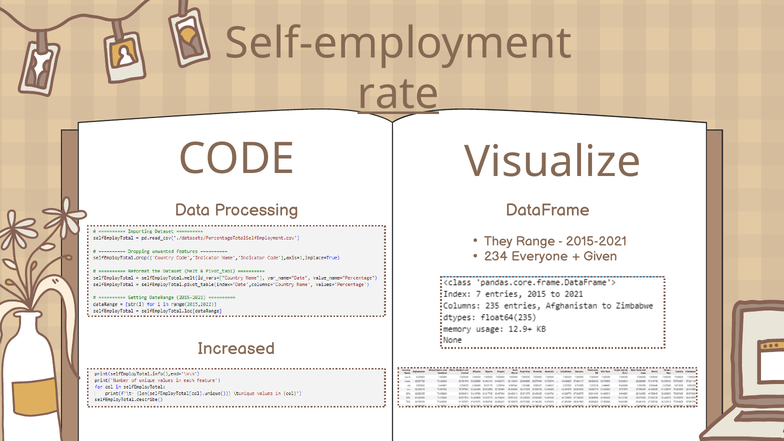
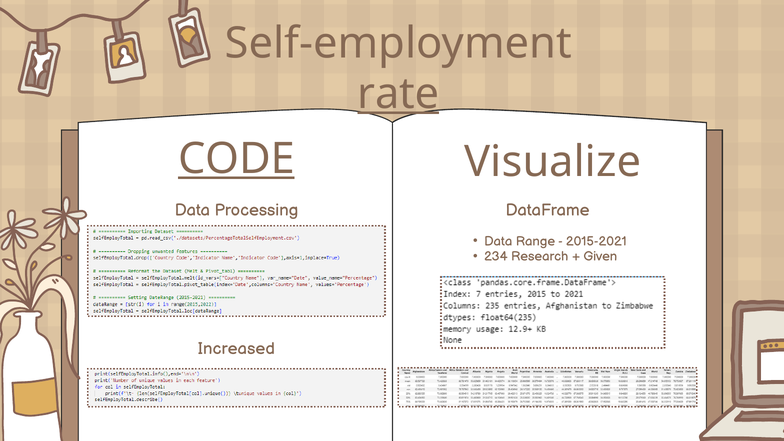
CODE underline: none -> present
They at (498, 241): They -> Data
Everyone: Everyone -> Research
